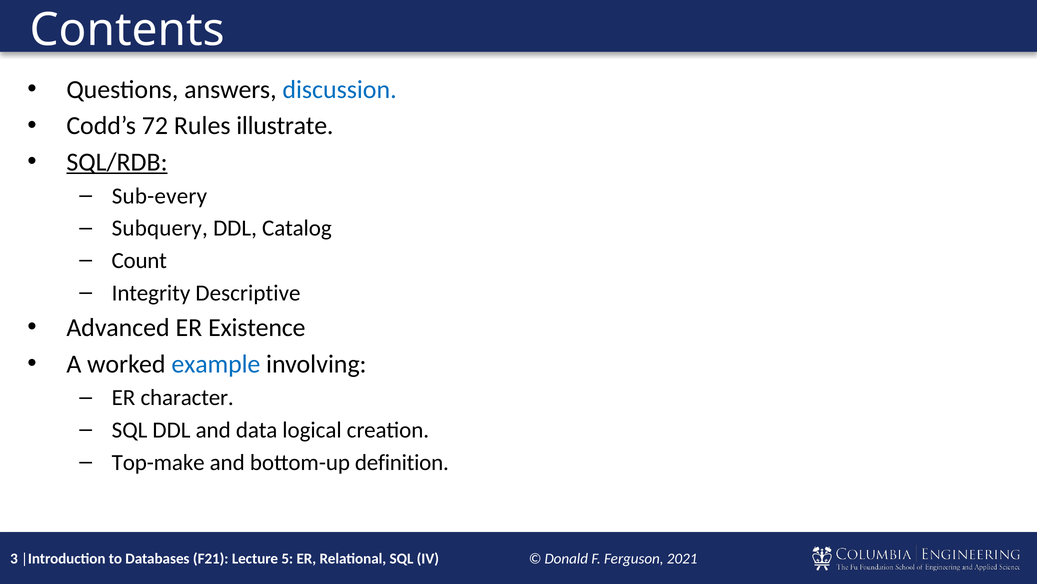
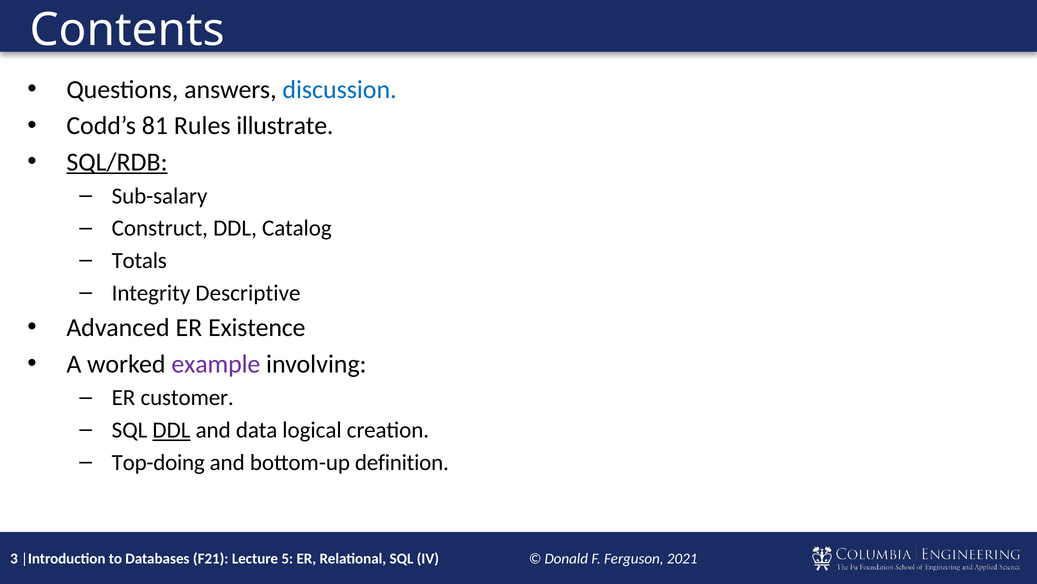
72: 72 -> 81
Sub-every: Sub-every -> Sub-salary
Subquery: Subquery -> Construct
Count: Count -> Totals
example colour: blue -> purple
character: character -> customer
DDL at (171, 430) underline: none -> present
Top-make: Top-make -> Top-doing
